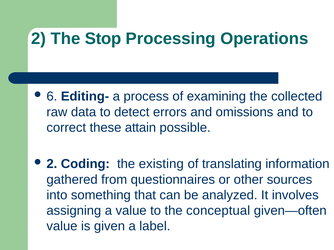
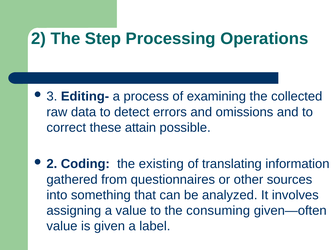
Stop: Stop -> Step
6: 6 -> 3
conceptual: conceptual -> consuming
